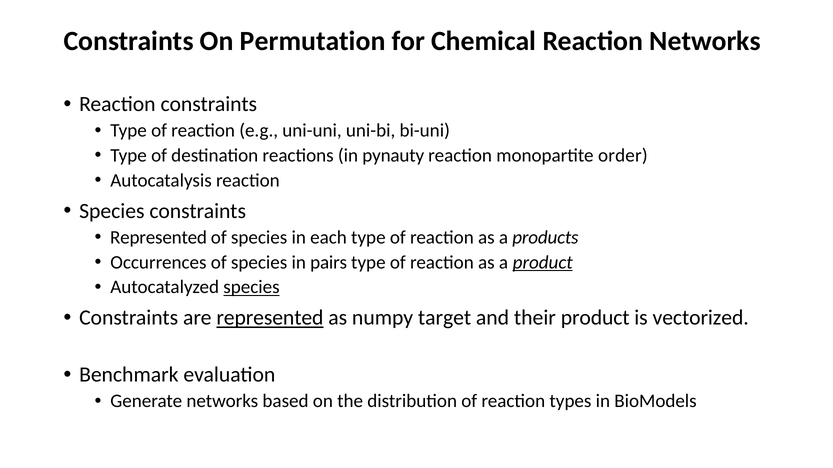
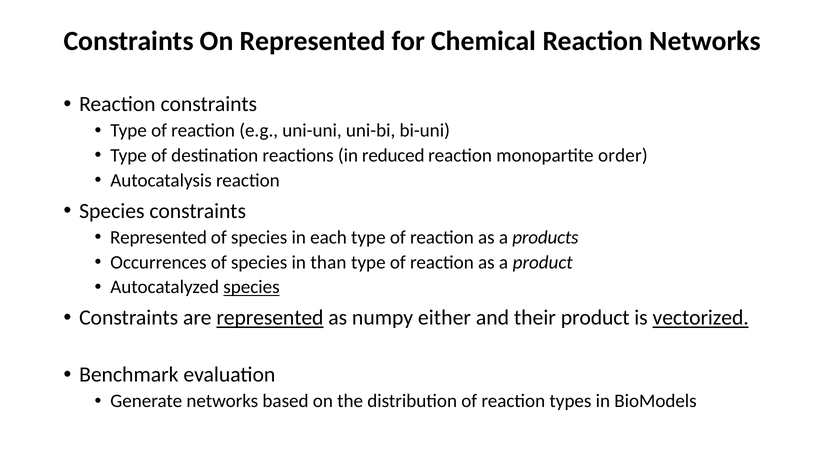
On Permutation: Permutation -> Represented
pynauty: pynauty -> reduced
pairs: pairs -> than
product at (543, 263) underline: present -> none
target: target -> either
vectorized underline: none -> present
